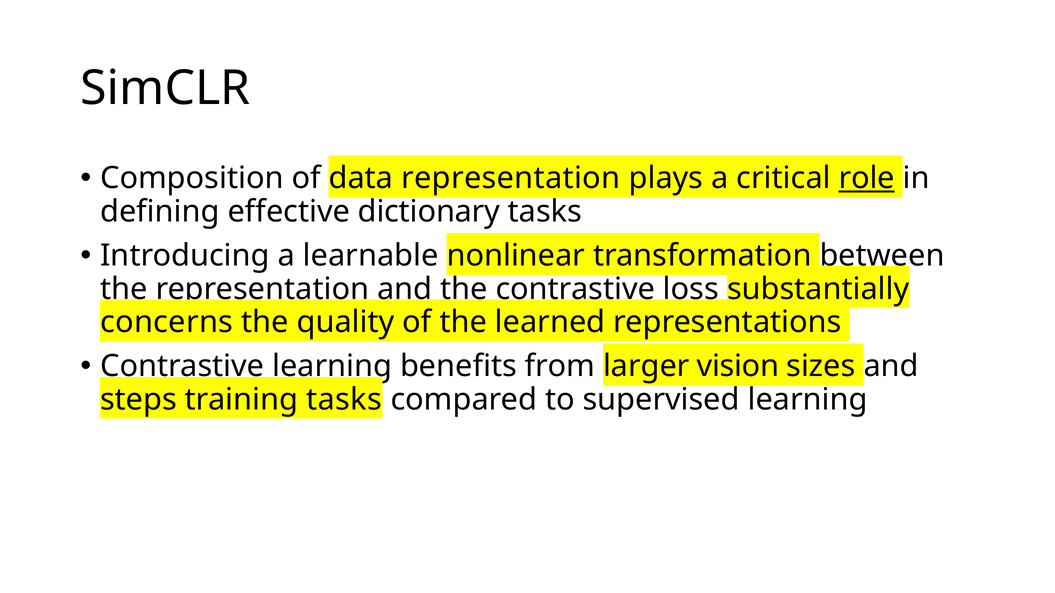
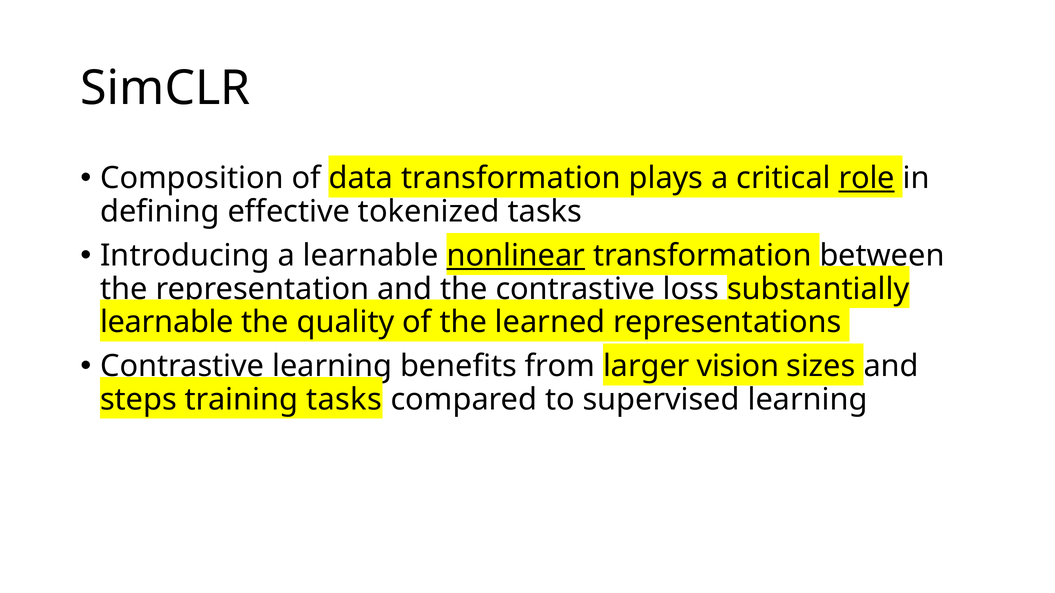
data representation: representation -> transformation
dictionary: dictionary -> tokenized
nonlinear underline: none -> present
concerns at (167, 322): concerns -> learnable
